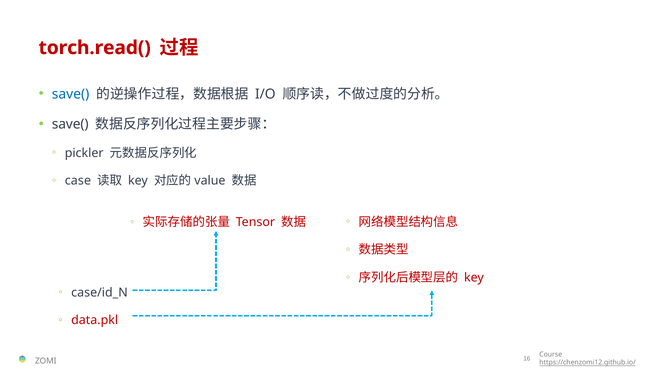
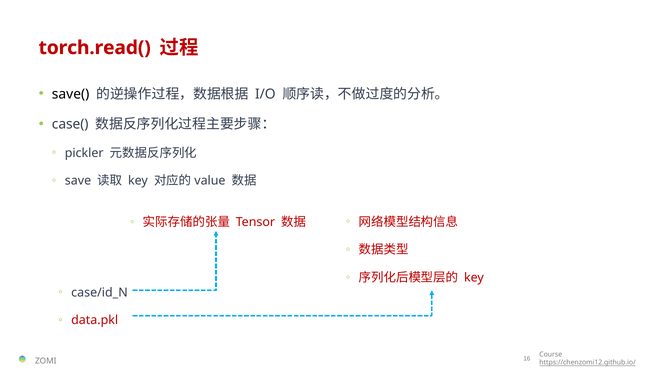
save( at (71, 94) colour: blue -> black
save( at (70, 124): save( -> case(
case: case -> save
